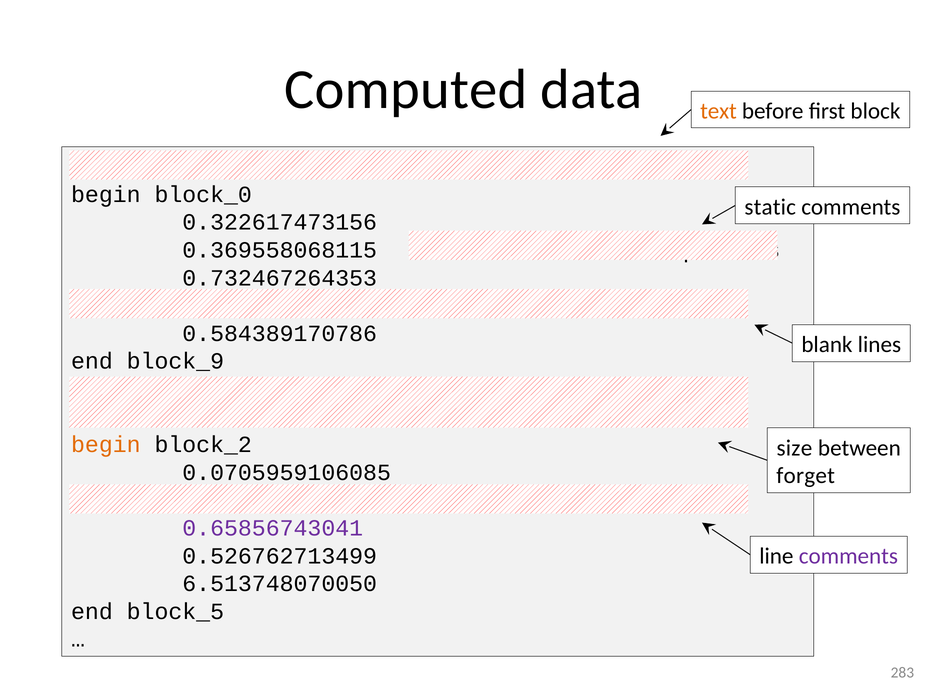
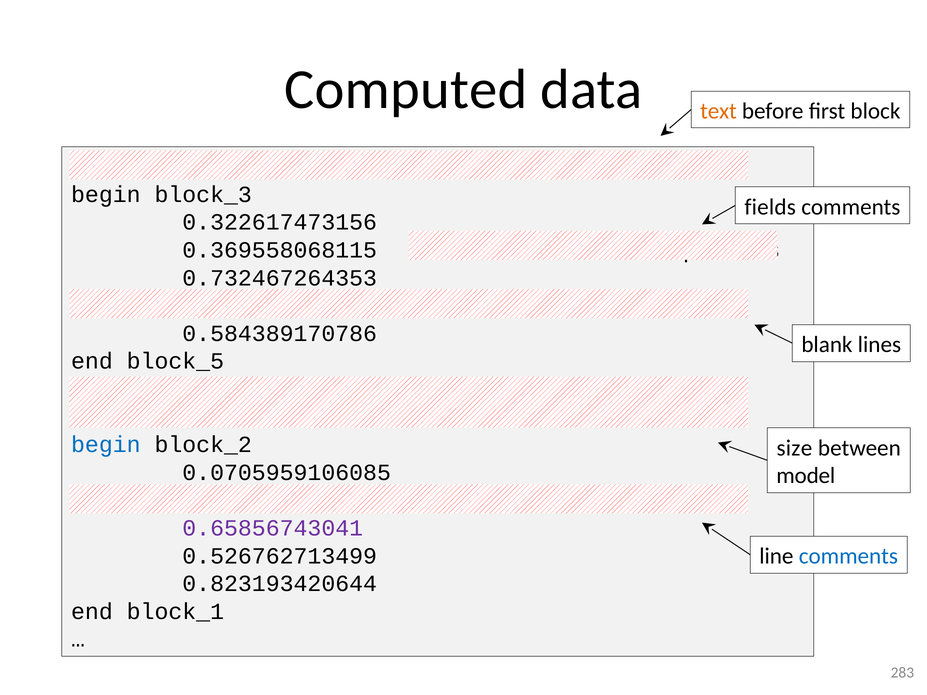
block_0: block_0 -> block_3
static: static -> fields
block_9: block_9 -> block_5
begin at (106, 445) colour: orange -> blue
forget: forget -> model
comments at (848, 557) colour: purple -> blue
6.513748070050: 6.513748070050 -> 0.823193420644
block_5: block_5 -> block_1
